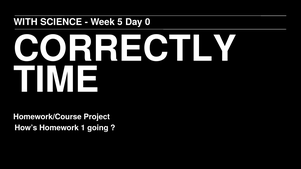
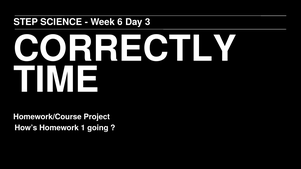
WITH: WITH -> STEP
5: 5 -> 6
0: 0 -> 3
